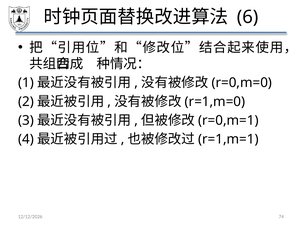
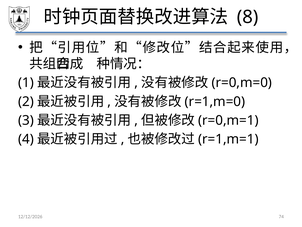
6: 6 -> 8
